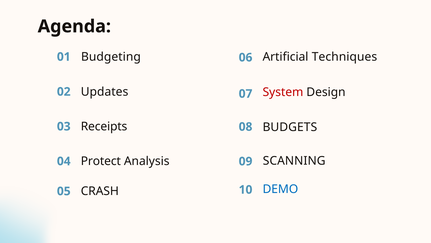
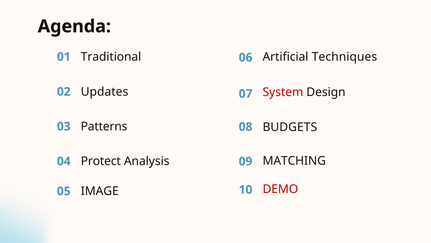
Budgeting: Budgeting -> Traditional
Receipts: Receipts -> Patterns
SCANNING: SCANNING -> MATCHING
DEMO colour: blue -> red
CRASH: CRASH -> IMAGE
